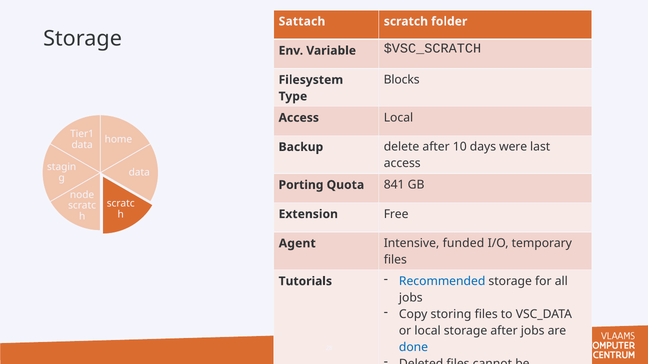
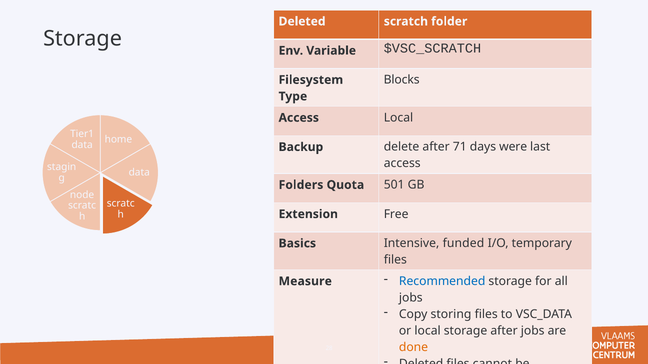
Sattach at (302, 21): Sattach -> Deleted
10: 10 -> 71
Porting: Porting -> Folders
841: 841 -> 501
Agent: Agent -> Basics
Tutorials: Tutorials -> Measure
done colour: blue -> orange
